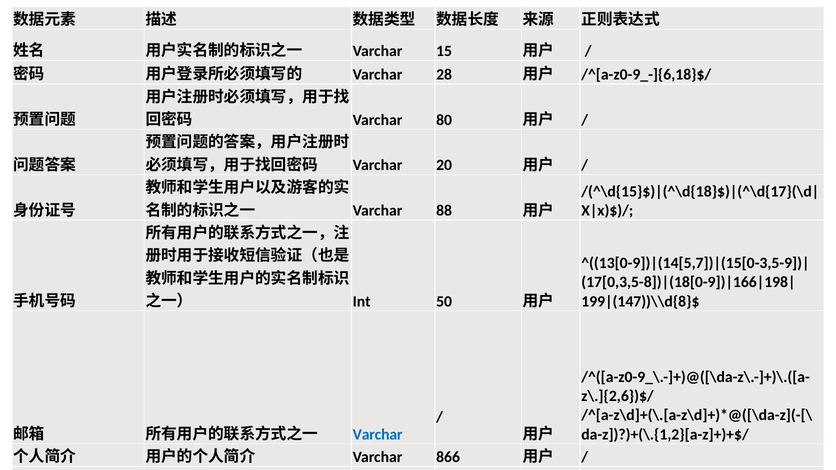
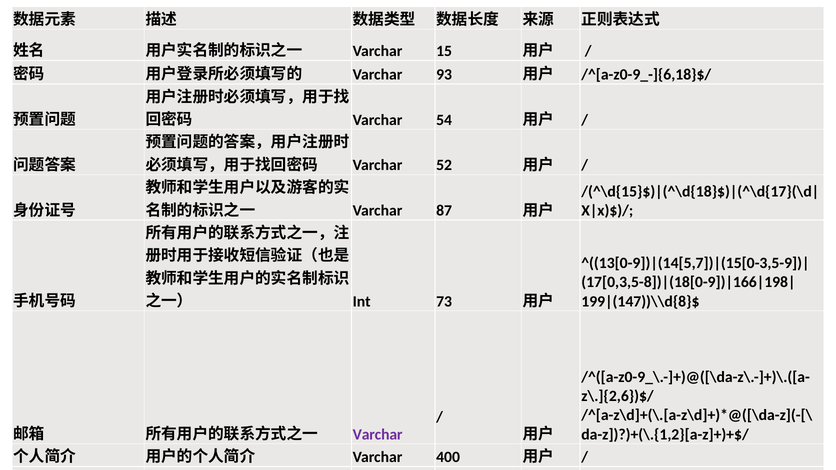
28: 28 -> 93
80: 80 -> 54
20: 20 -> 52
88: 88 -> 87
50: 50 -> 73
Varchar at (378, 435) colour: blue -> purple
866: 866 -> 400
